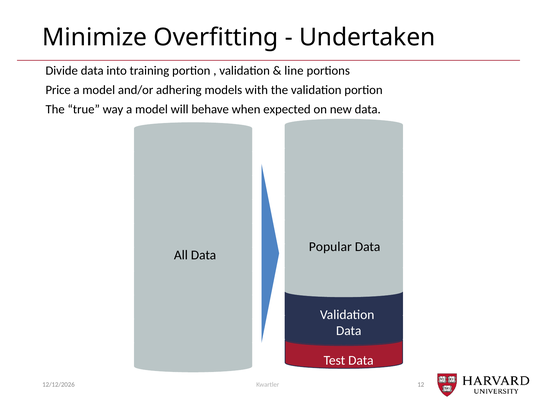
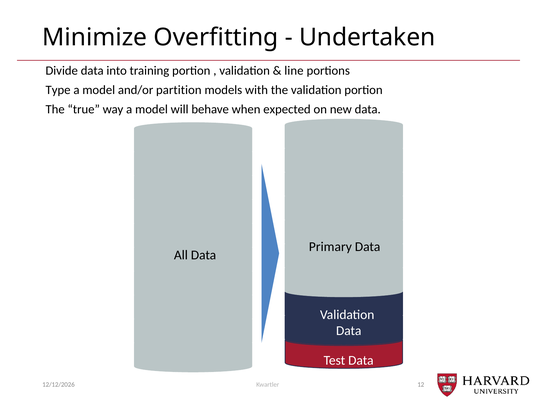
Price: Price -> Type
adhering: adhering -> partition
Popular: Popular -> Primary
